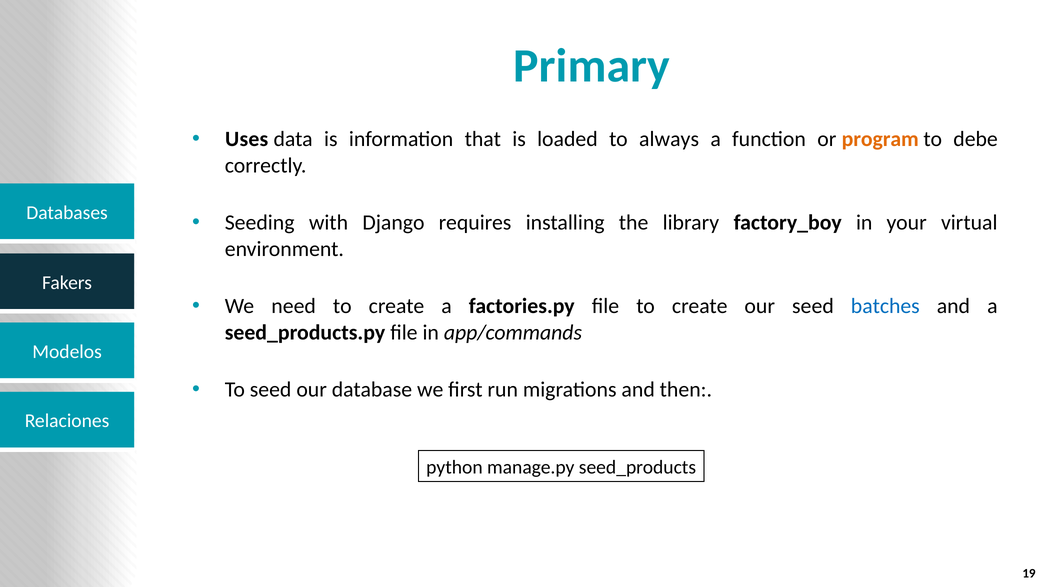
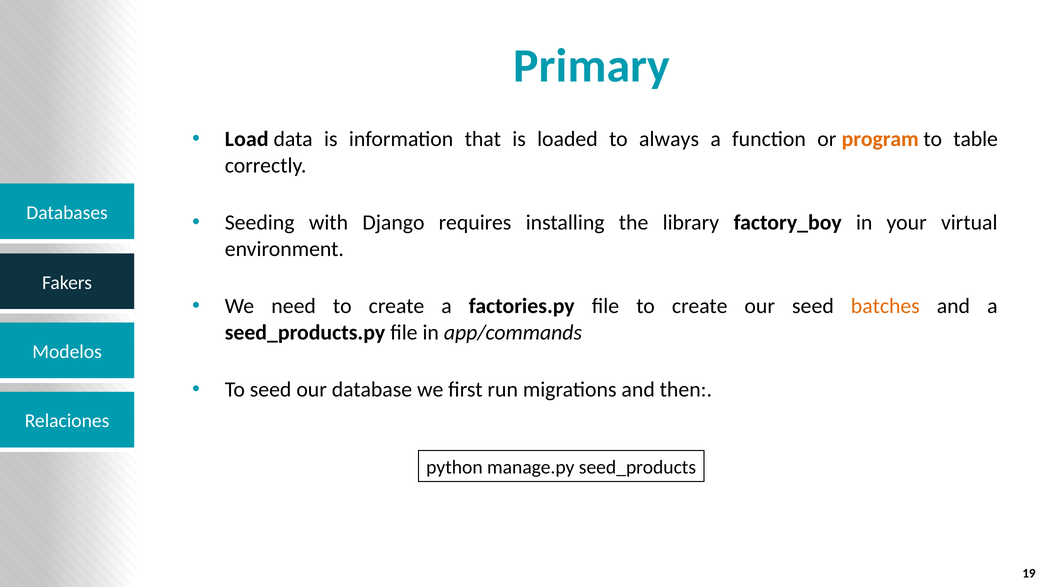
Uses: Uses -> Load
debe: debe -> table
batches colour: blue -> orange
